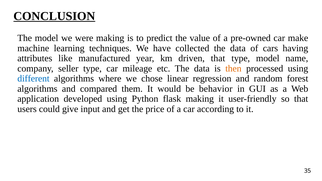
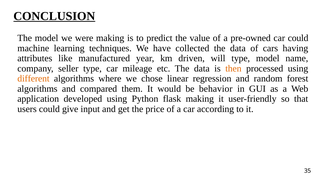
car make: make -> could
driven that: that -> will
different colour: blue -> orange
